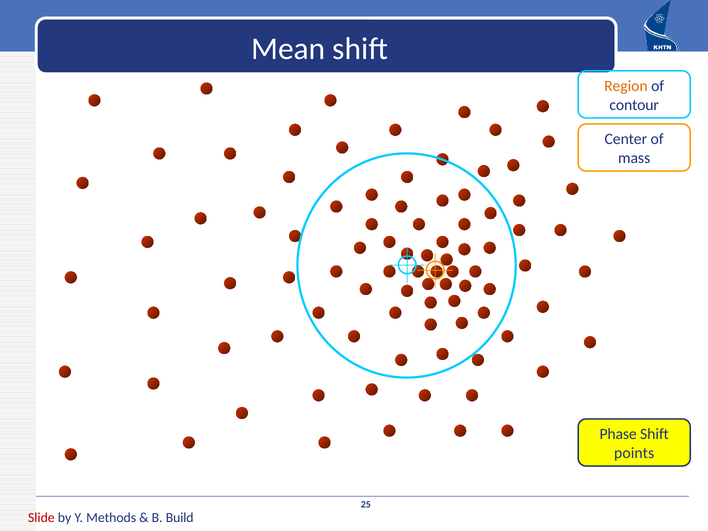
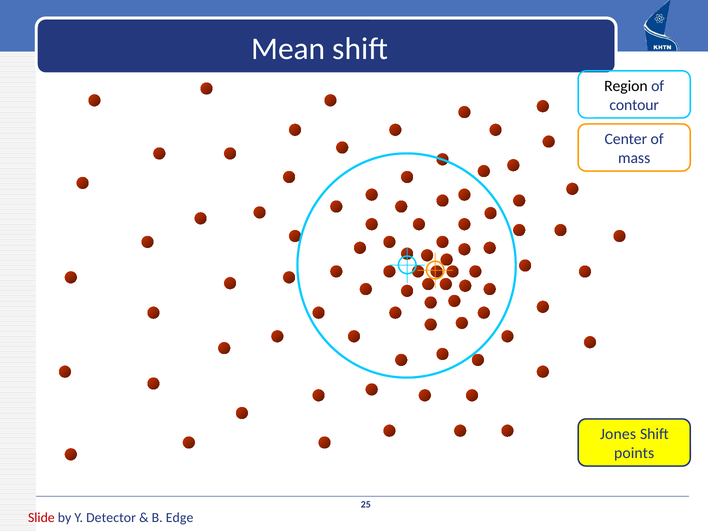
Region colour: orange -> black
Phase: Phase -> Jones
Methods: Methods -> Detector
Build: Build -> Edge
